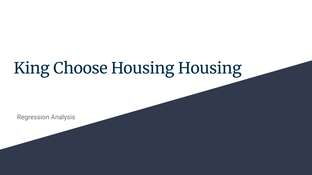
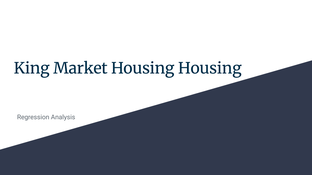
Choose: Choose -> Market
